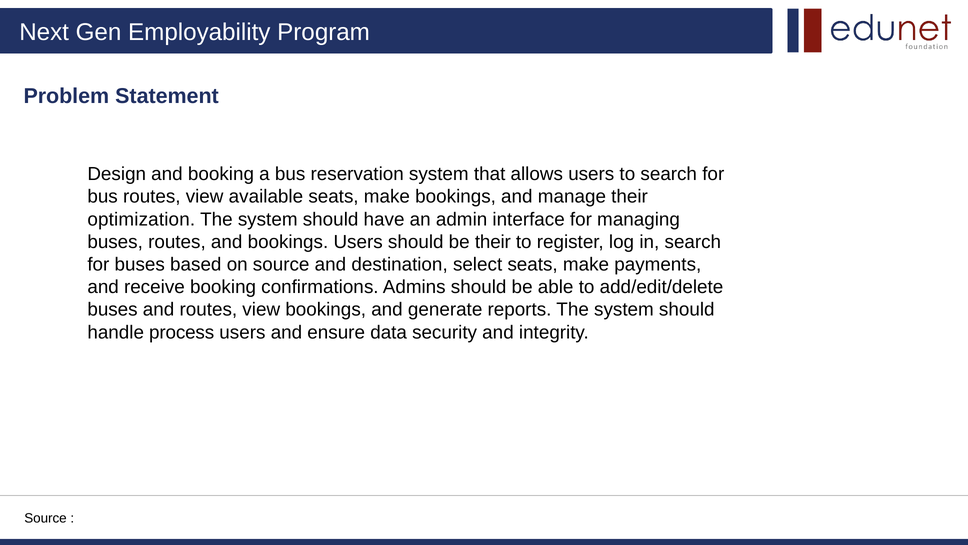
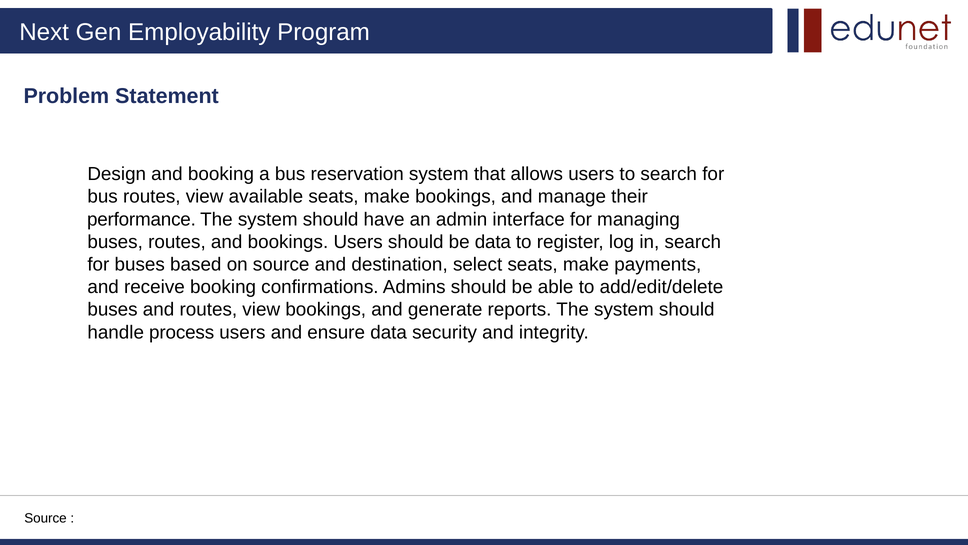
optimization: optimization -> performance
be their: their -> data
